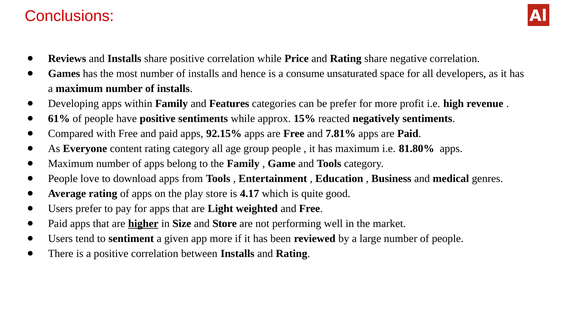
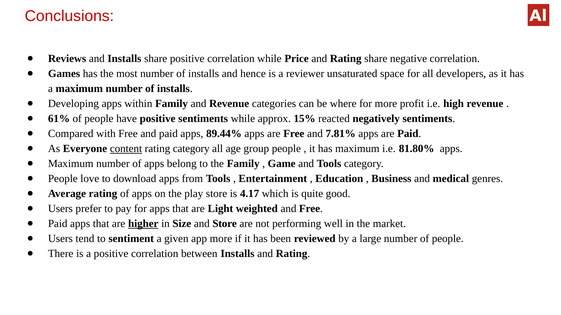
consume: consume -> reviewer
and Features: Features -> Revenue
be prefer: prefer -> where
92.15%: 92.15% -> 89.44%
content underline: none -> present
